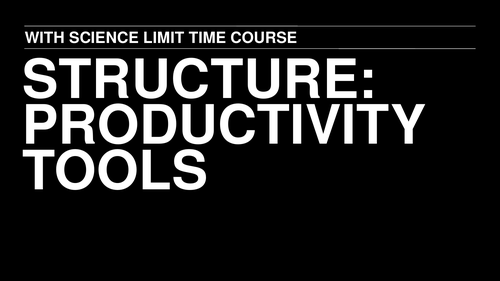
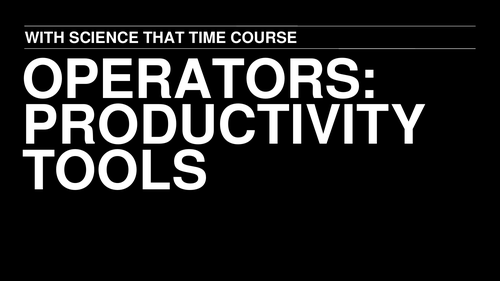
LIMIT: LIMIT -> THAT
STRUCTURE: STRUCTURE -> OPERATORS
